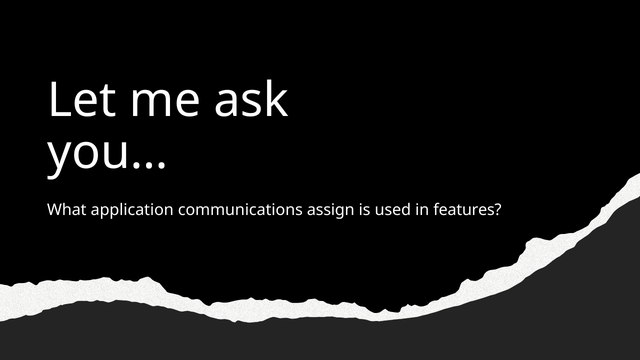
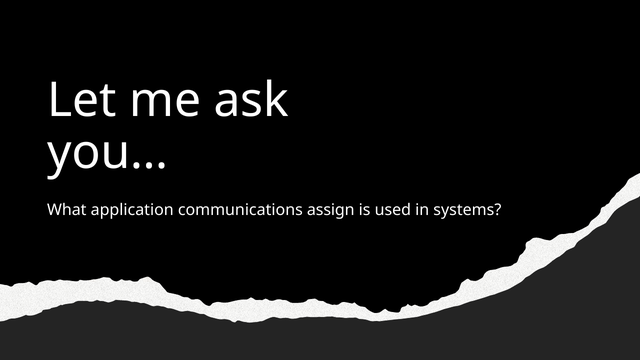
features: features -> systems
